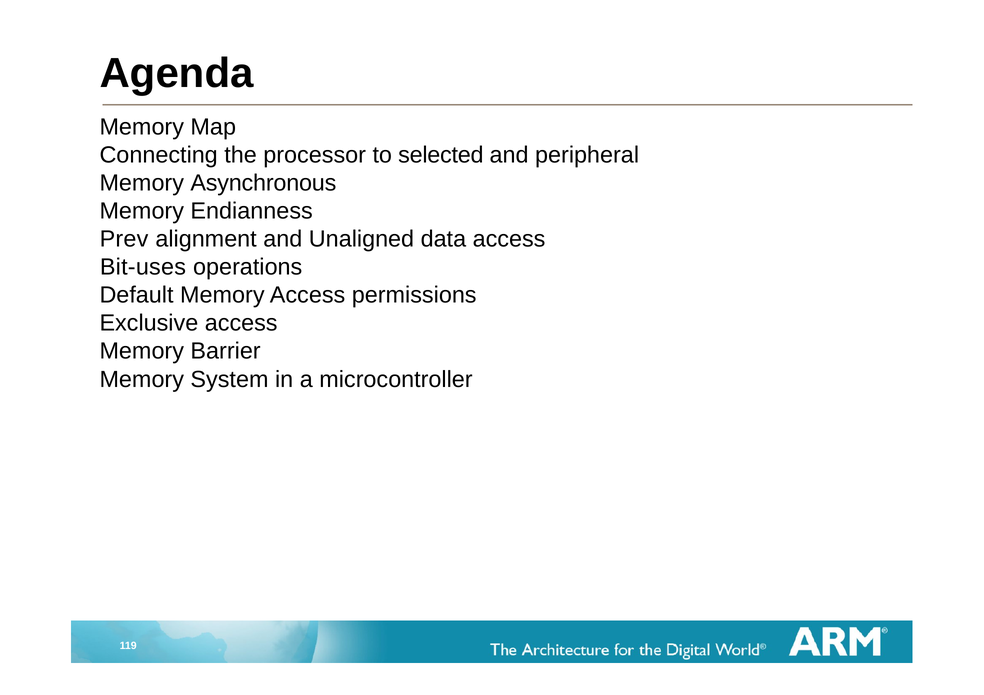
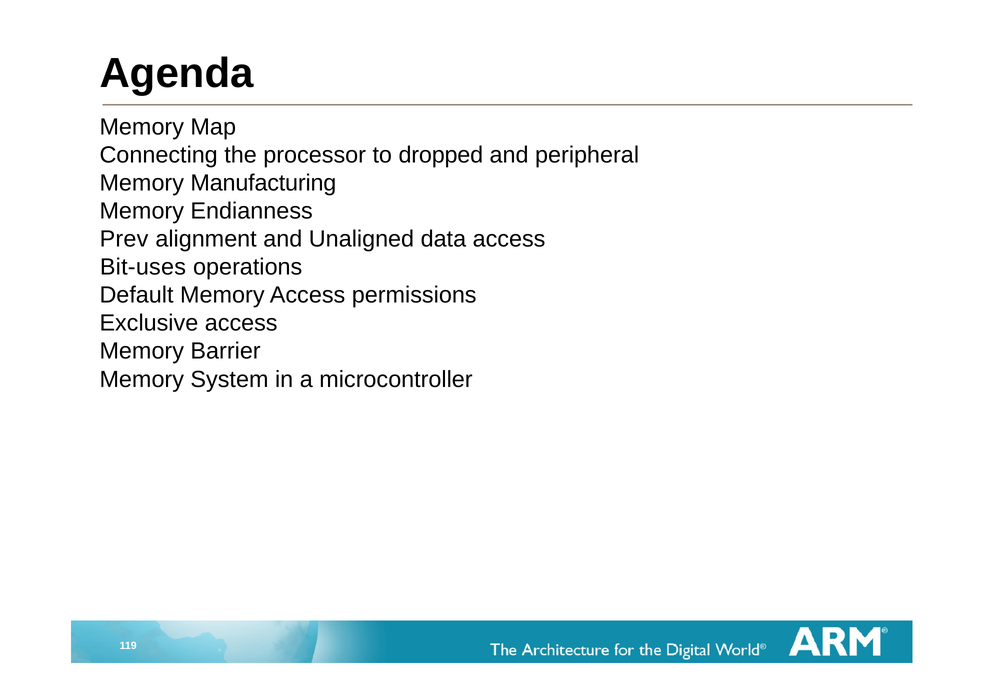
selected: selected -> dropped
Asynchronous: Asynchronous -> Manufacturing
